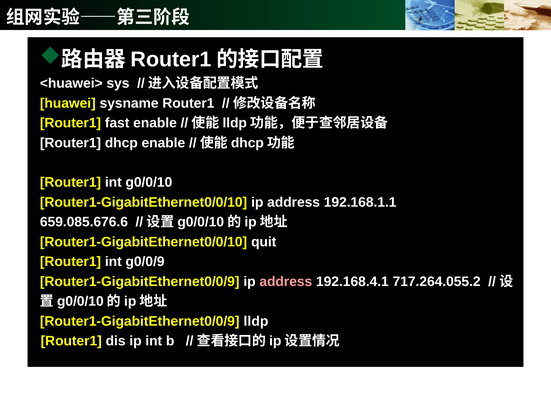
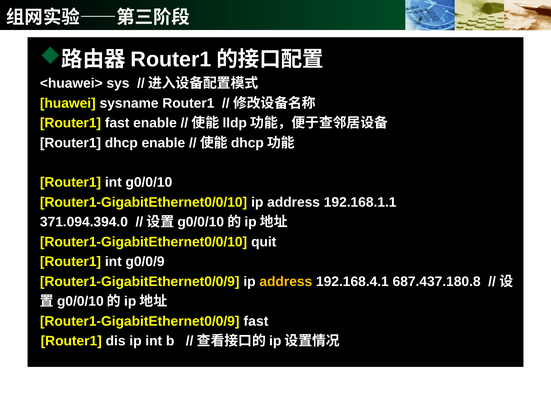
659.085.676.6: 659.085.676.6 -> 371.094.394.0
address at (286, 282) colour: pink -> yellow
717.264.055.2: 717.264.055.2 -> 687.437.180.8
Router1-GigabitEthernet0/0/9 lldp: lldp -> fast
